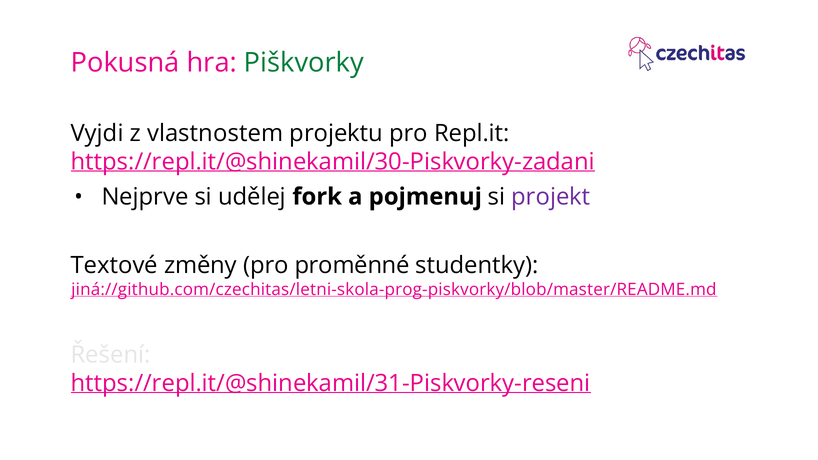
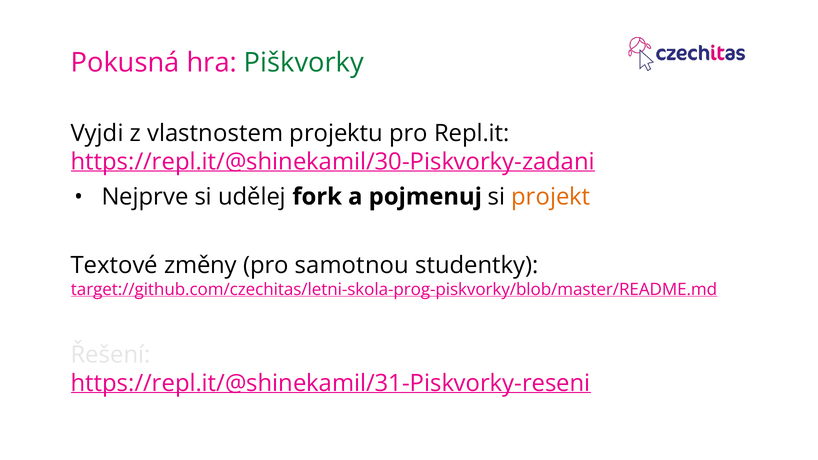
projekt colour: purple -> orange
proměnné: proměnné -> samotnou
jiná://github.com/czechitas/letni-skola-prog-piskvorky/blob/master/README.md: jiná://github.com/czechitas/letni-skola-prog-piskvorky/blob/master/README.md -> target://github.com/czechitas/letni-skola-prog-piskvorky/blob/master/README.md
